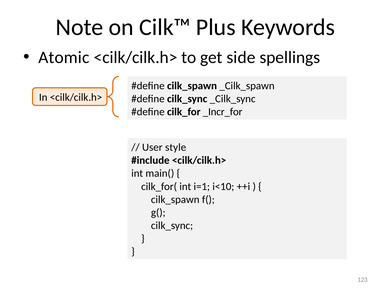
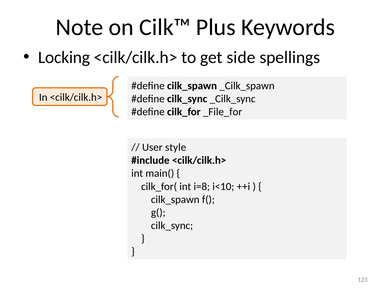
Atomic: Atomic -> Locking
_Incr_for: _Incr_for -> _File_for
i=1: i=1 -> i=8
